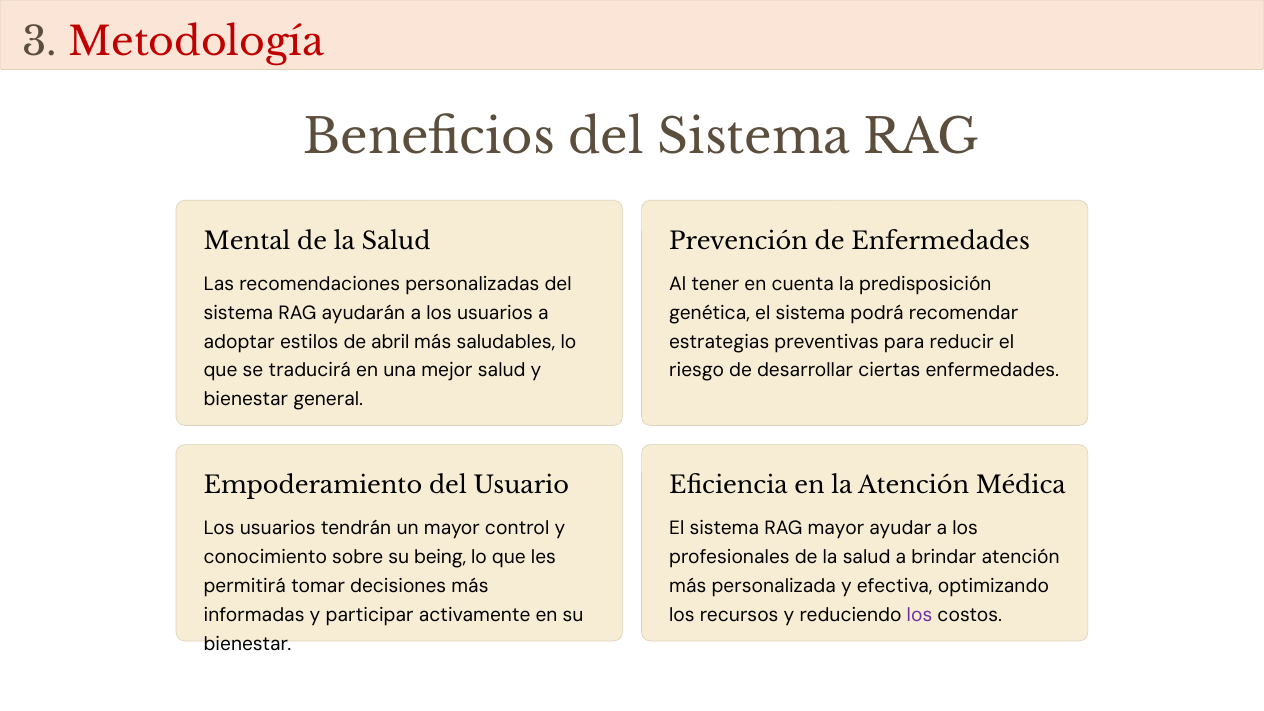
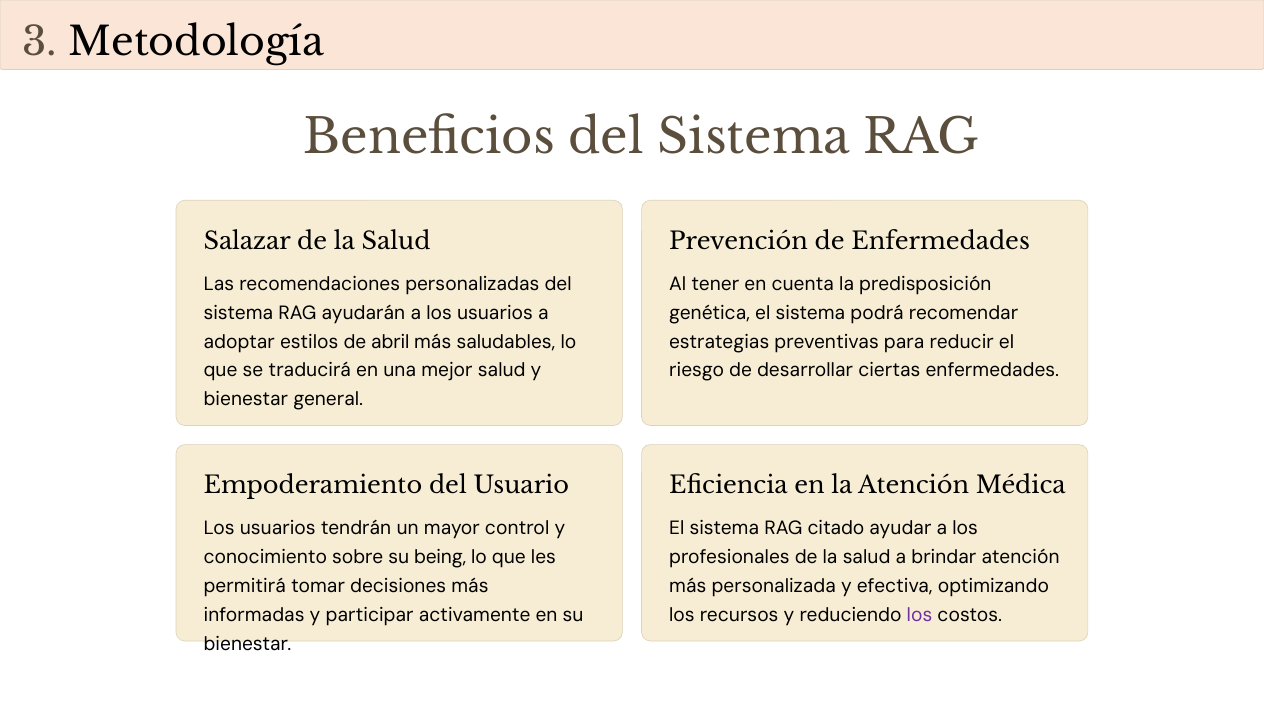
Metodología colour: red -> black
Mental: Mental -> Salazar
RAG mayor: mayor -> citado
